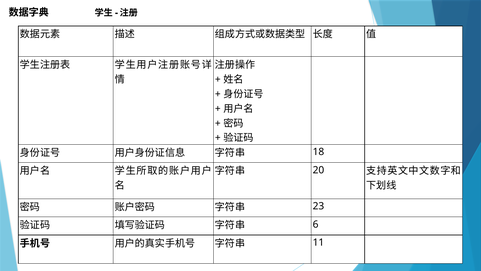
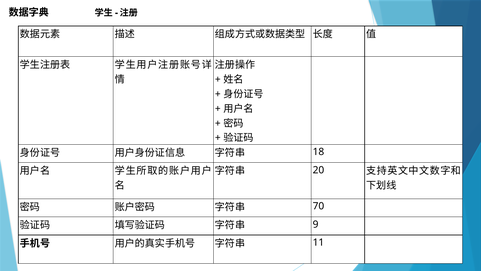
23: 23 -> 70
6: 6 -> 9
